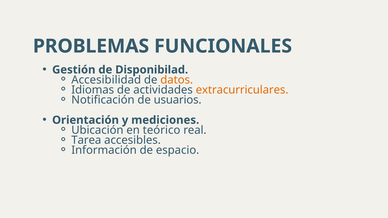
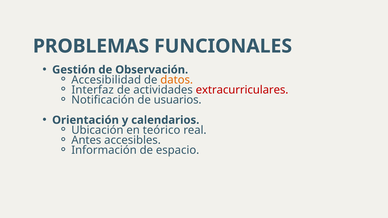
Disponibilad: Disponibilad -> Observación
Idiomas: Idiomas -> Interfaz
extracurriculares colour: orange -> red
mediciones: mediciones -> calendarios
Tarea: Tarea -> Antes
